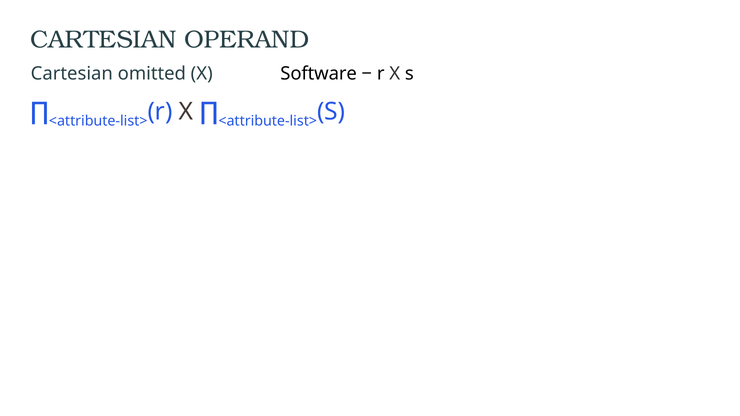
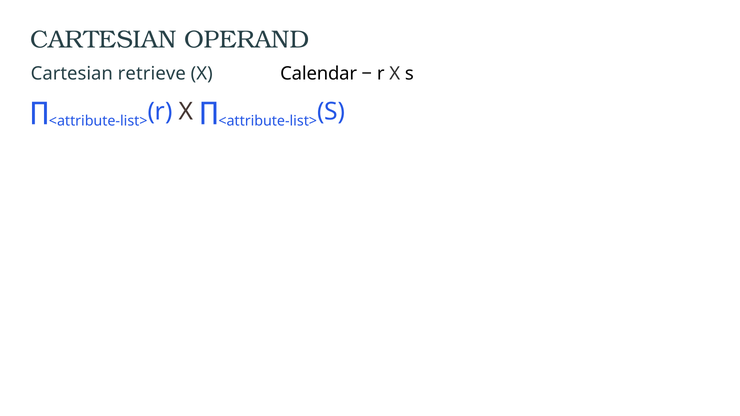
omitted: omitted -> retrieve
Software: Software -> Calendar
